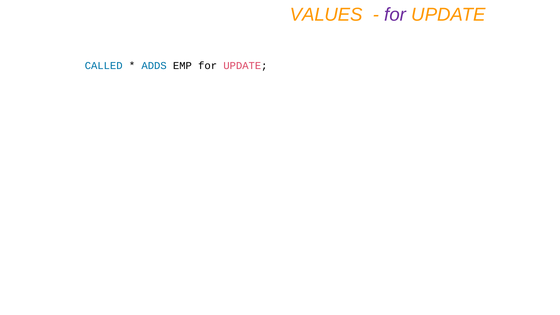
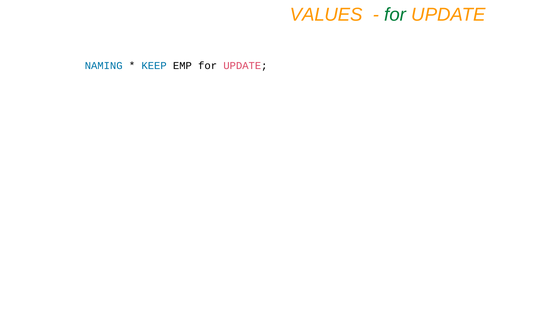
for at (395, 15) colour: purple -> green
CALLED: CALLED -> NAMING
ADDS: ADDS -> KEEP
